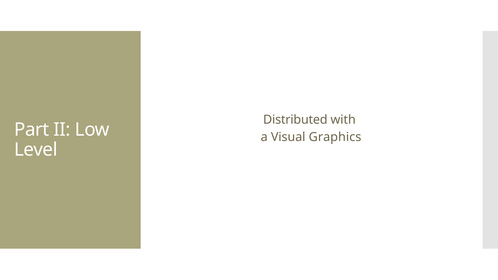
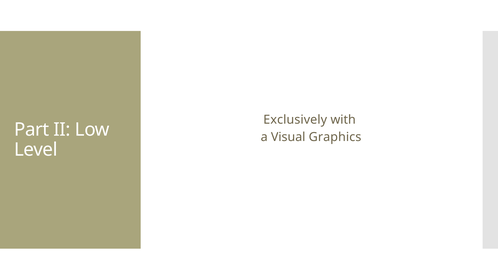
Distributed: Distributed -> Exclusively
